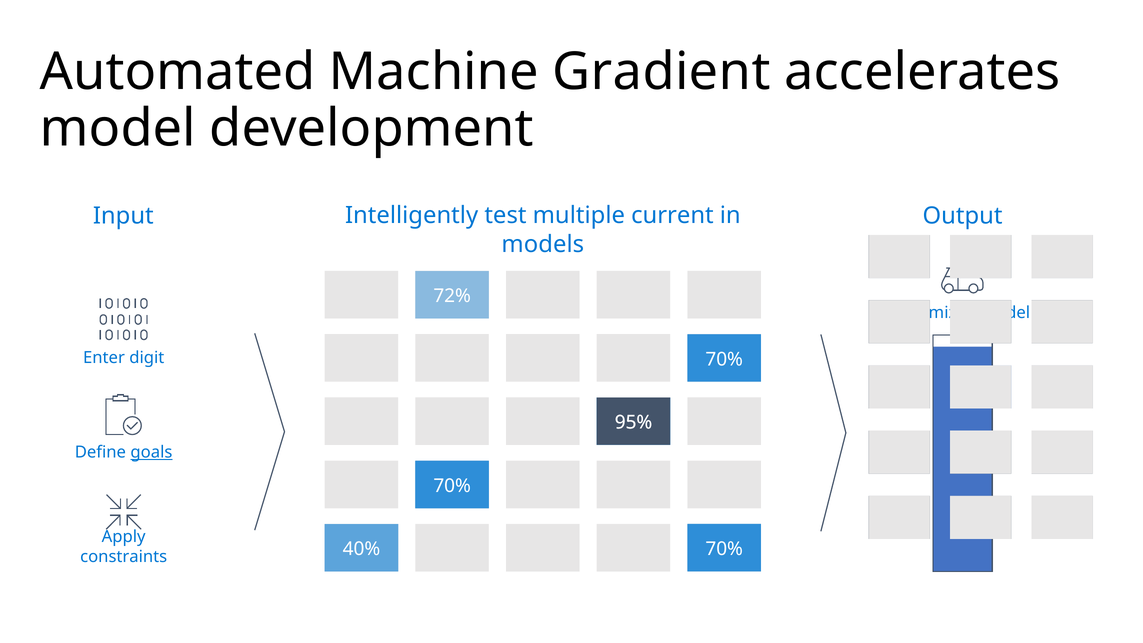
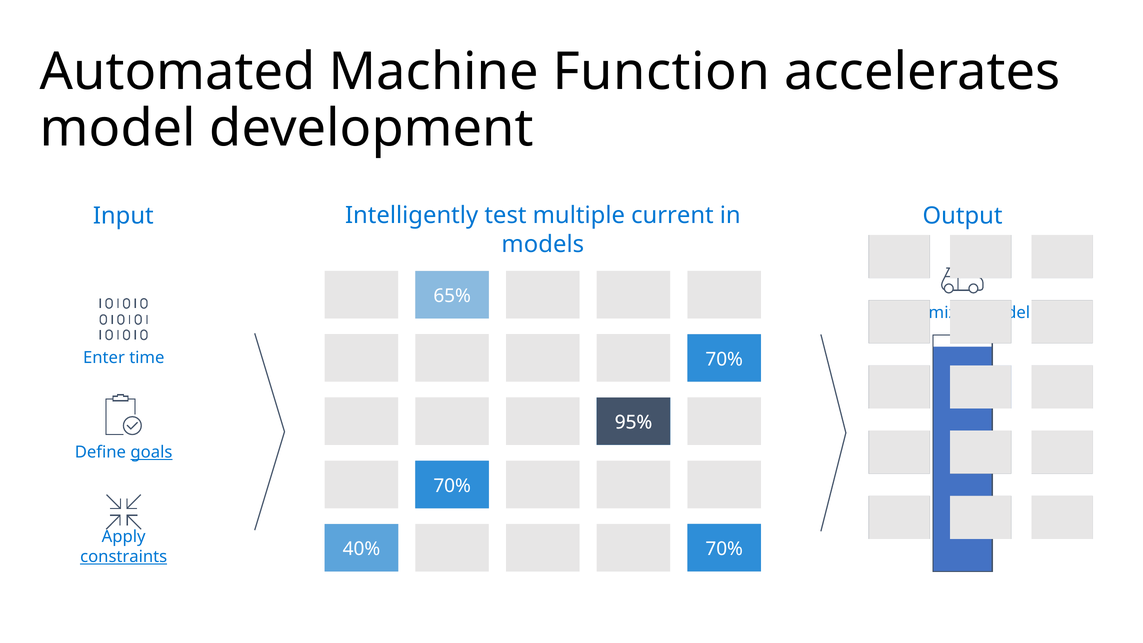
Gradient: Gradient -> Function
72%: 72% -> 65%
digit: digit -> time
constraints underline: none -> present
